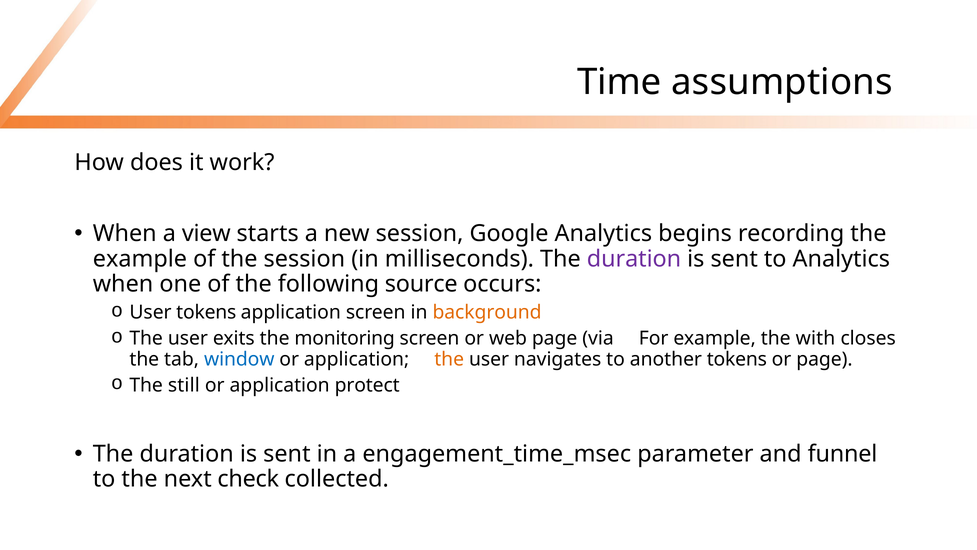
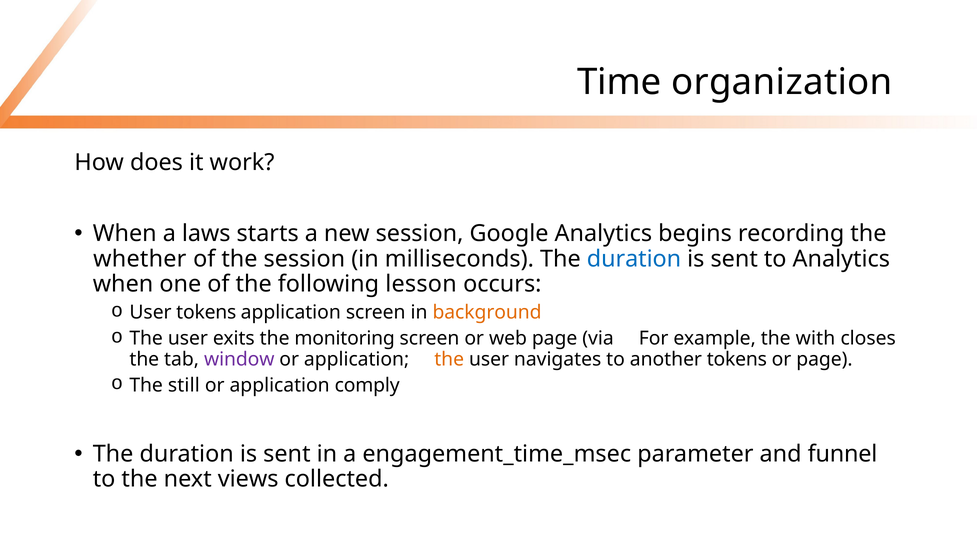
assumptions: assumptions -> organization
view: view -> laws
example at (140, 259): example -> whether
duration at (634, 259) colour: purple -> blue
source: source -> lesson
window colour: blue -> purple
protect: protect -> comply
check: check -> views
